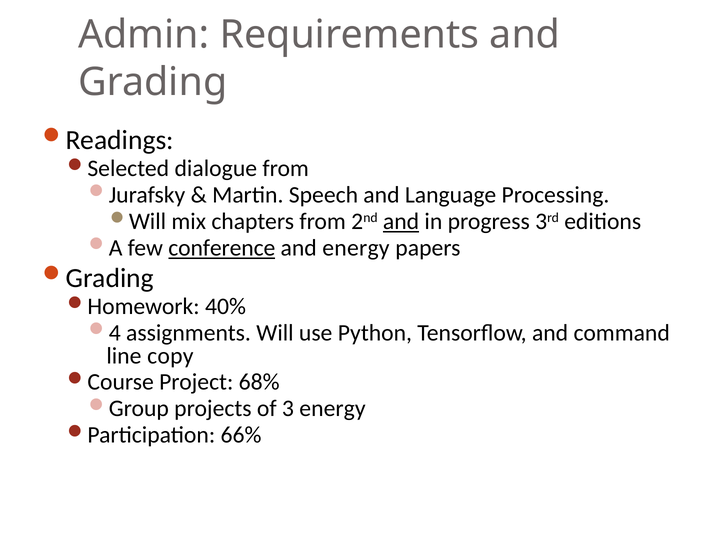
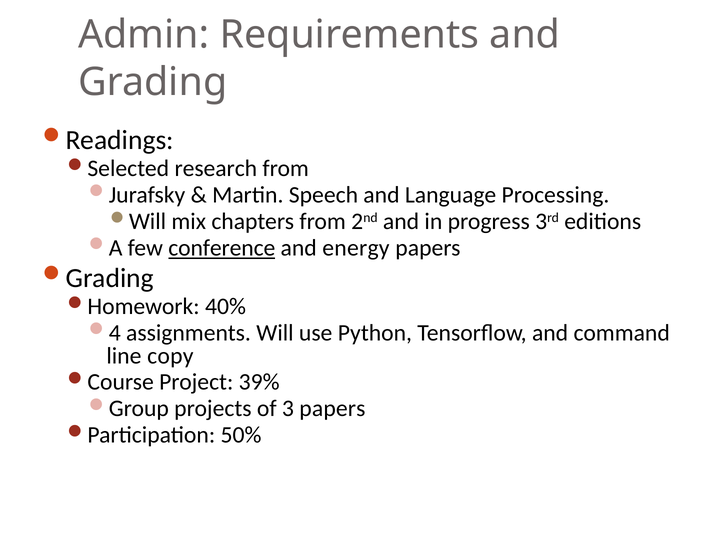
dialogue: dialogue -> research
and at (401, 221) underline: present -> none
68%: 68% -> 39%
3 energy: energy -> papers
66%: 66% -> 50%
